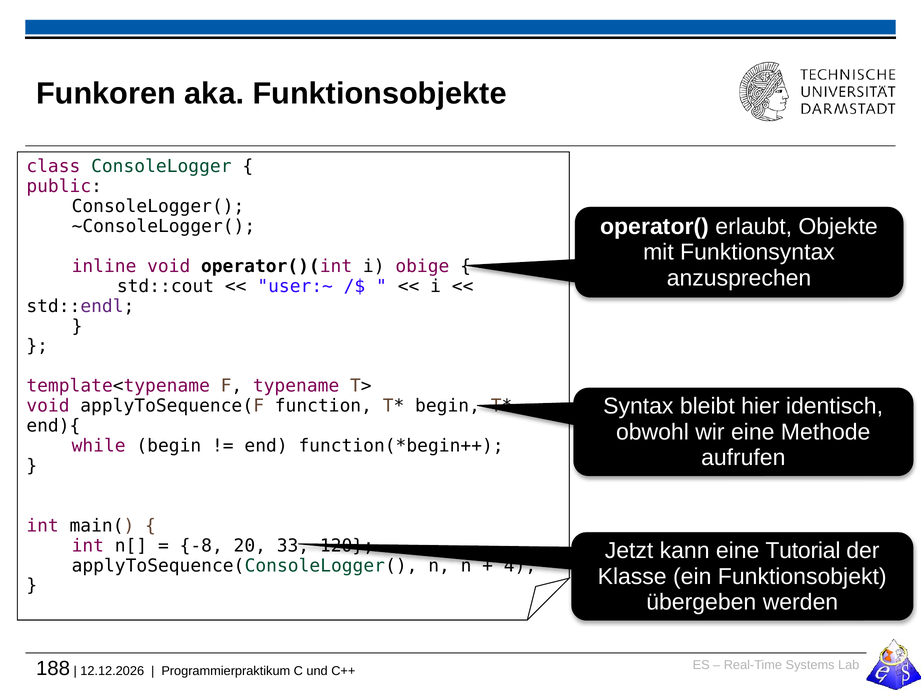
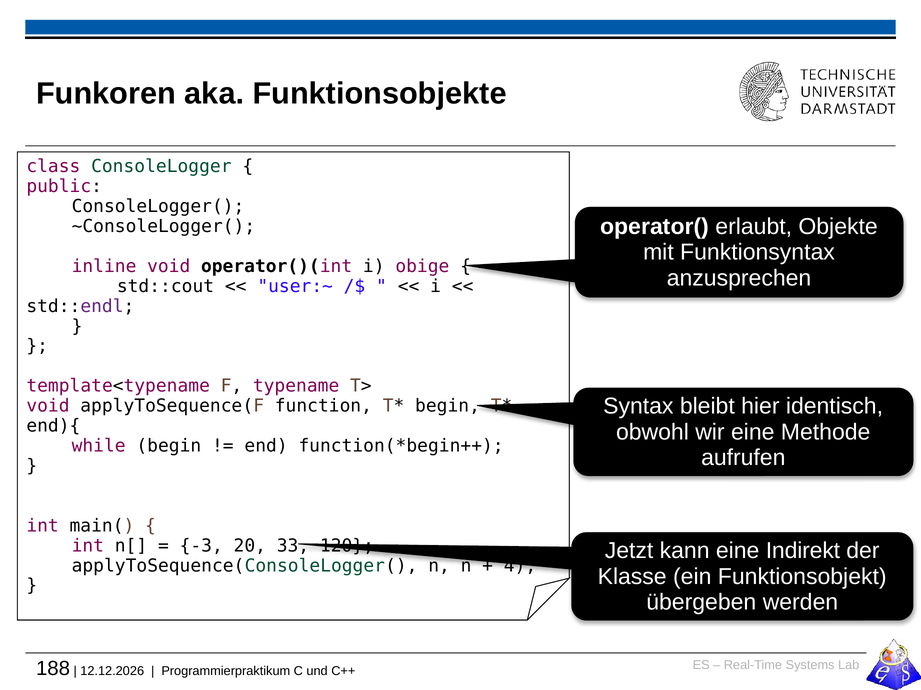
-8: -8 -> -3
Tutorial: Tutorial -> Indirekt
